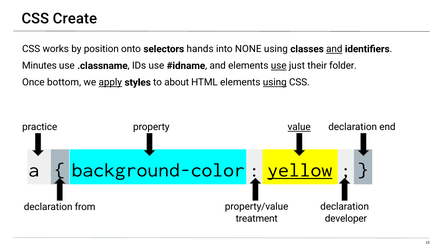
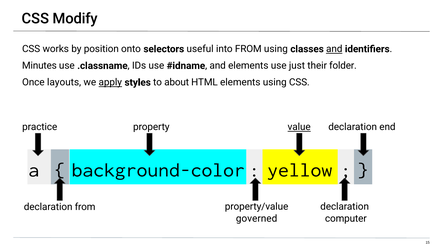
Create: Create -> Modify
hands: hands -> useful
into NONE: NONE -> FROM
use at (279, 66) underline: present -> none
bottom: bottom -> layouts
using at (275, 82) underline: present -> none
yellow underline: present -> none
treatment: treatment -> governed
developer: developer -> computer
